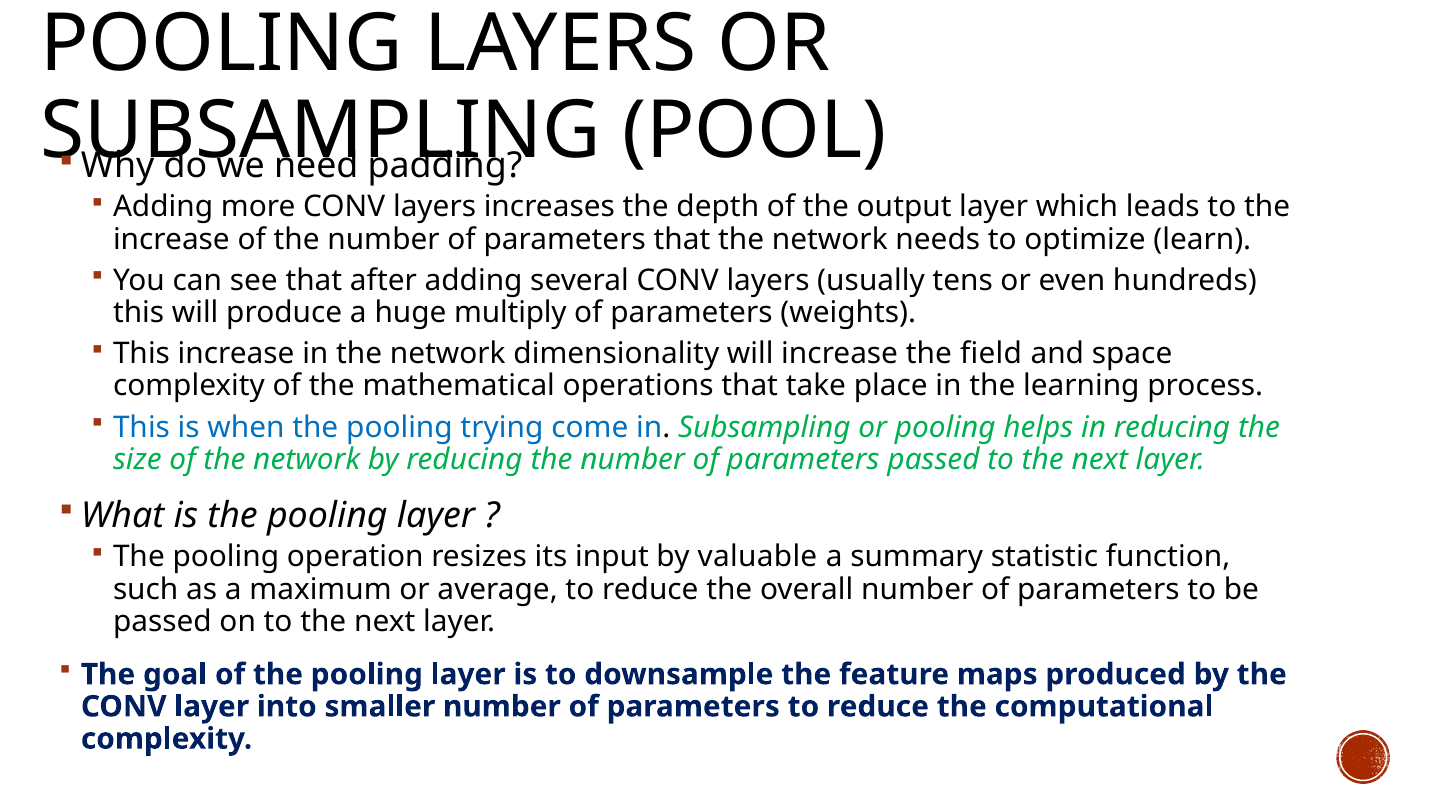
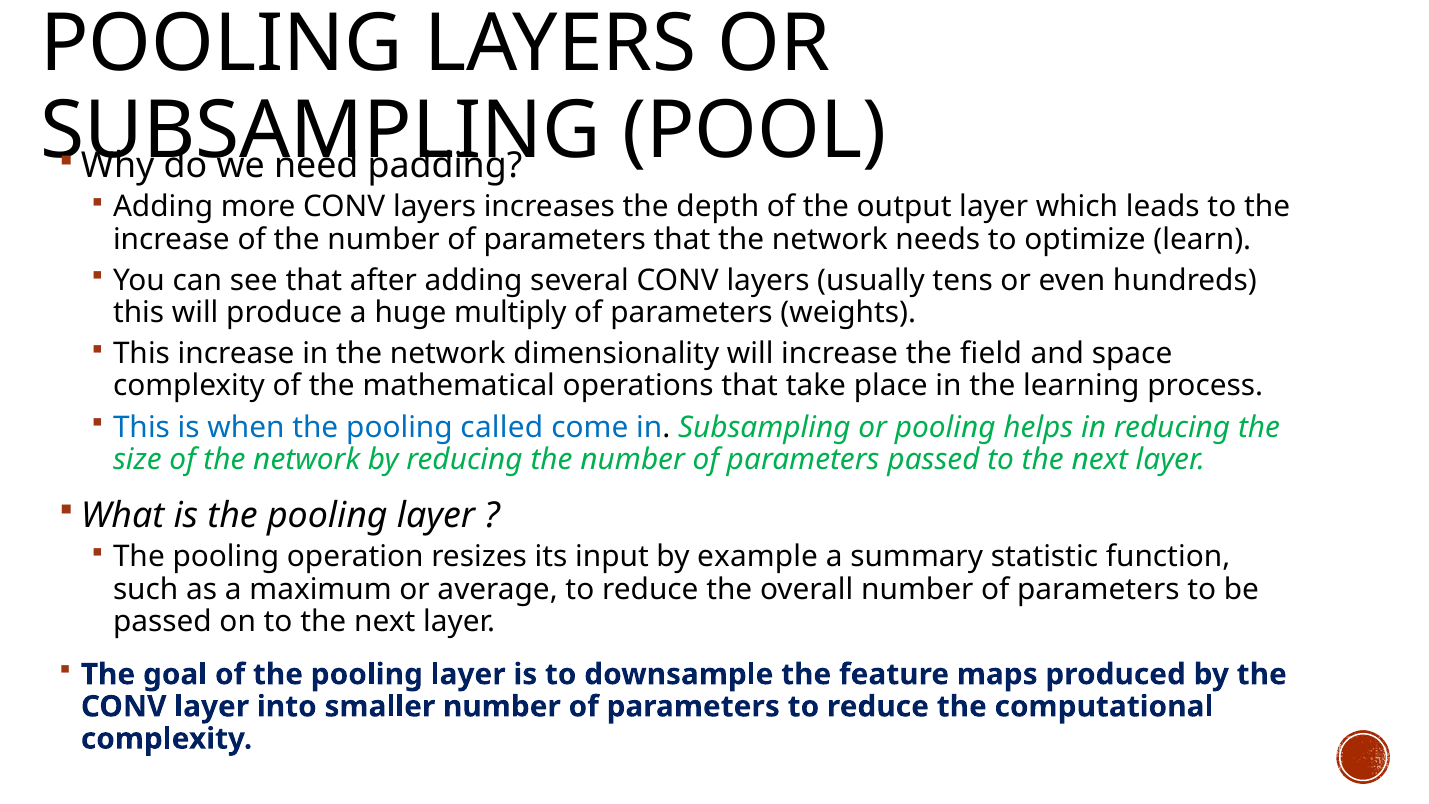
trying: trying -> called
valuable: valuable -> example
